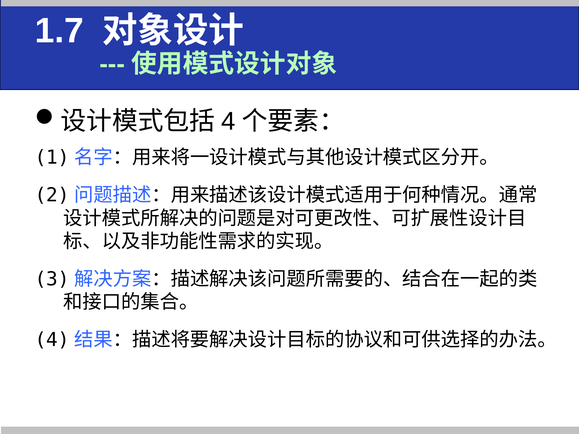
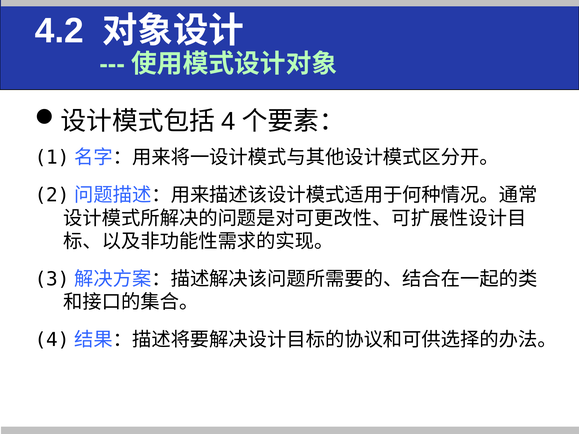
1.7: 1.7 -> 4.2
